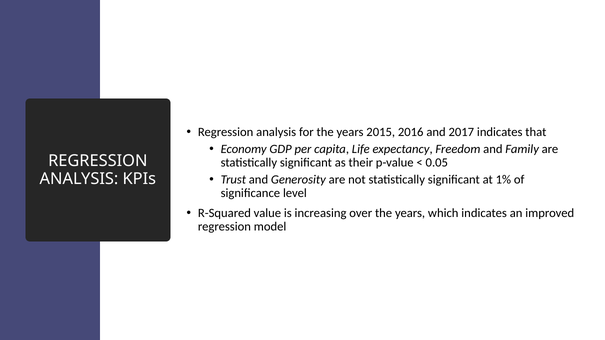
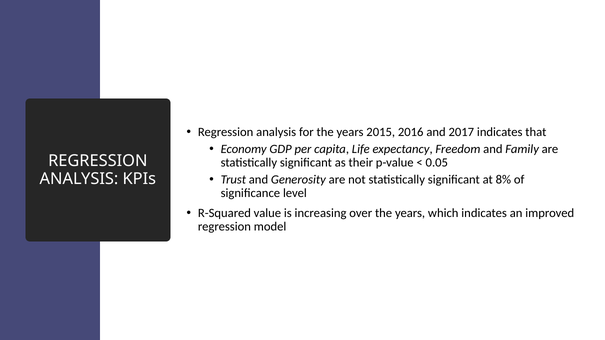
1%: 1% -> 8%
